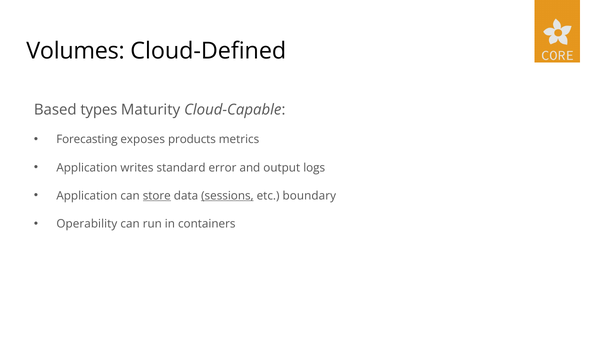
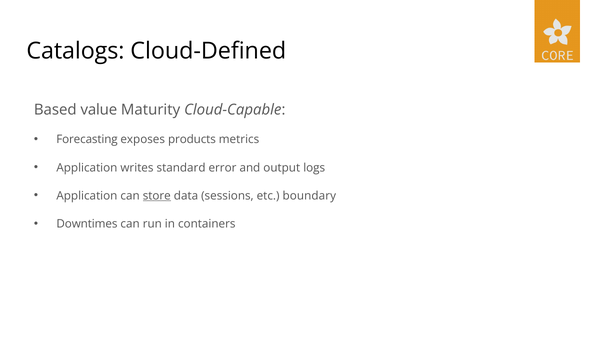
Volumes: Volumes -> Catalogs
types: types -> value
sessions underline: present -> none
Operability: Operability -> Downtimes
